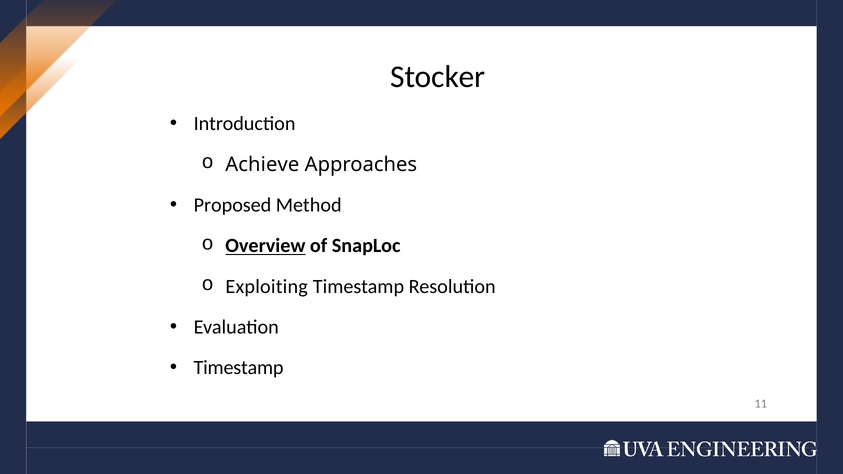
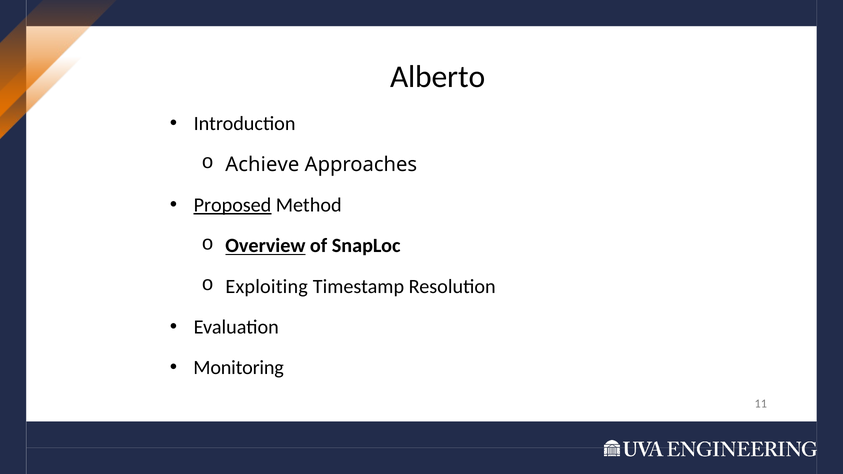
Stocker: Stocker -> Alberto
Proposed underline: none -> present
Timestamp at (239, 368): Timestamp -> Monitoring
